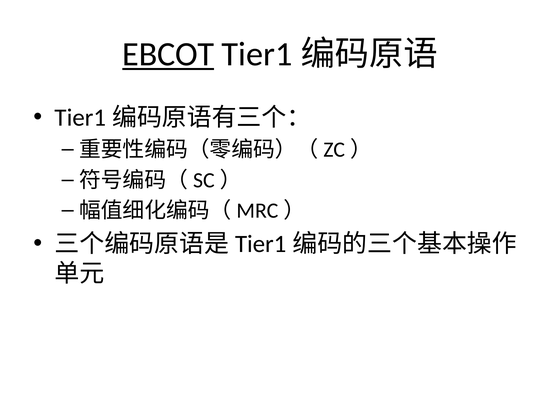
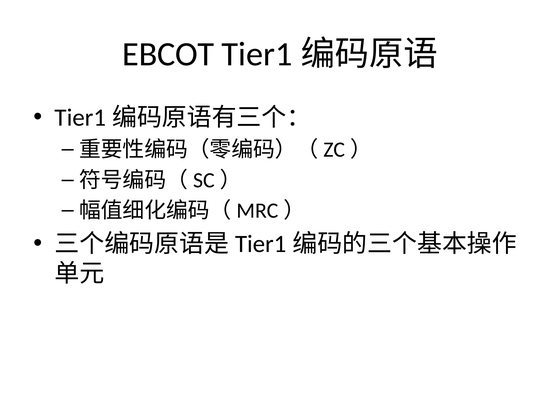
EBCOT underline: present -> none
